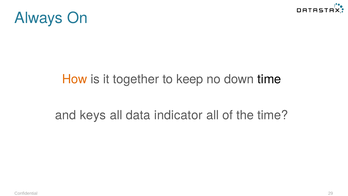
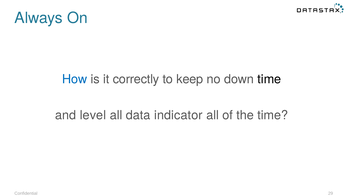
How colour: orange -> blue
together: together -> correctly
keys: keys -> level
